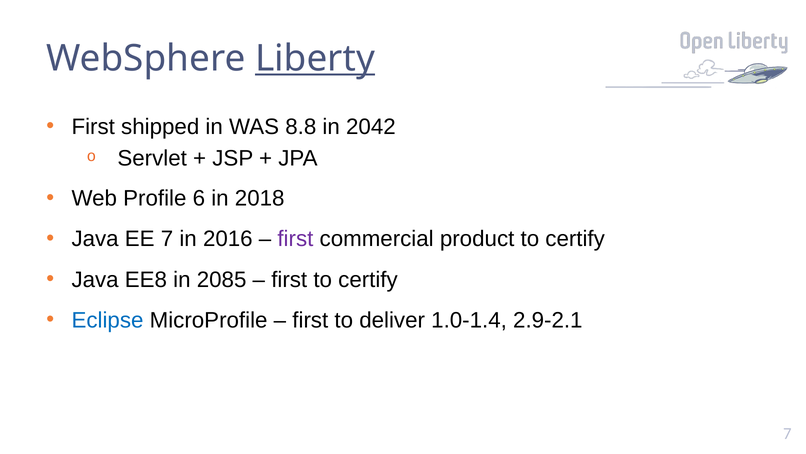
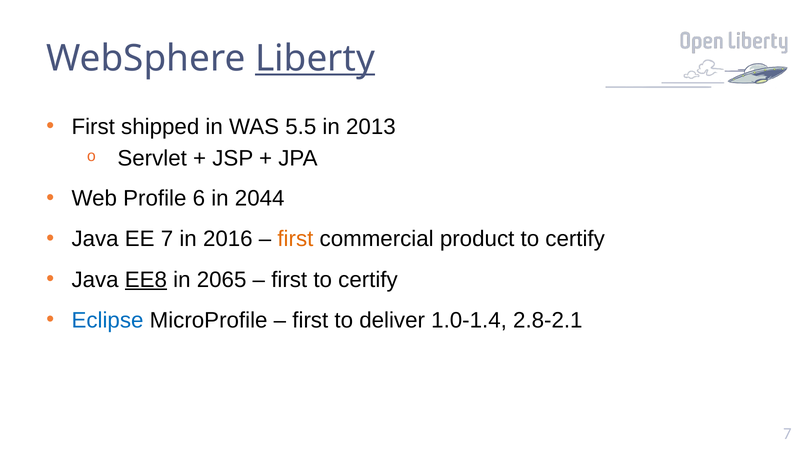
8.8: 8.8 -> 5.5
2042: 2042 -> 2013
2018: 2018 -> 2044
first at (295, 239) colour: purple -> orange
EE8 underline: none -> present
2085: 2085 -> 2065
2.9-2.1: 2.9-2.1 -> 2.8-2.1
